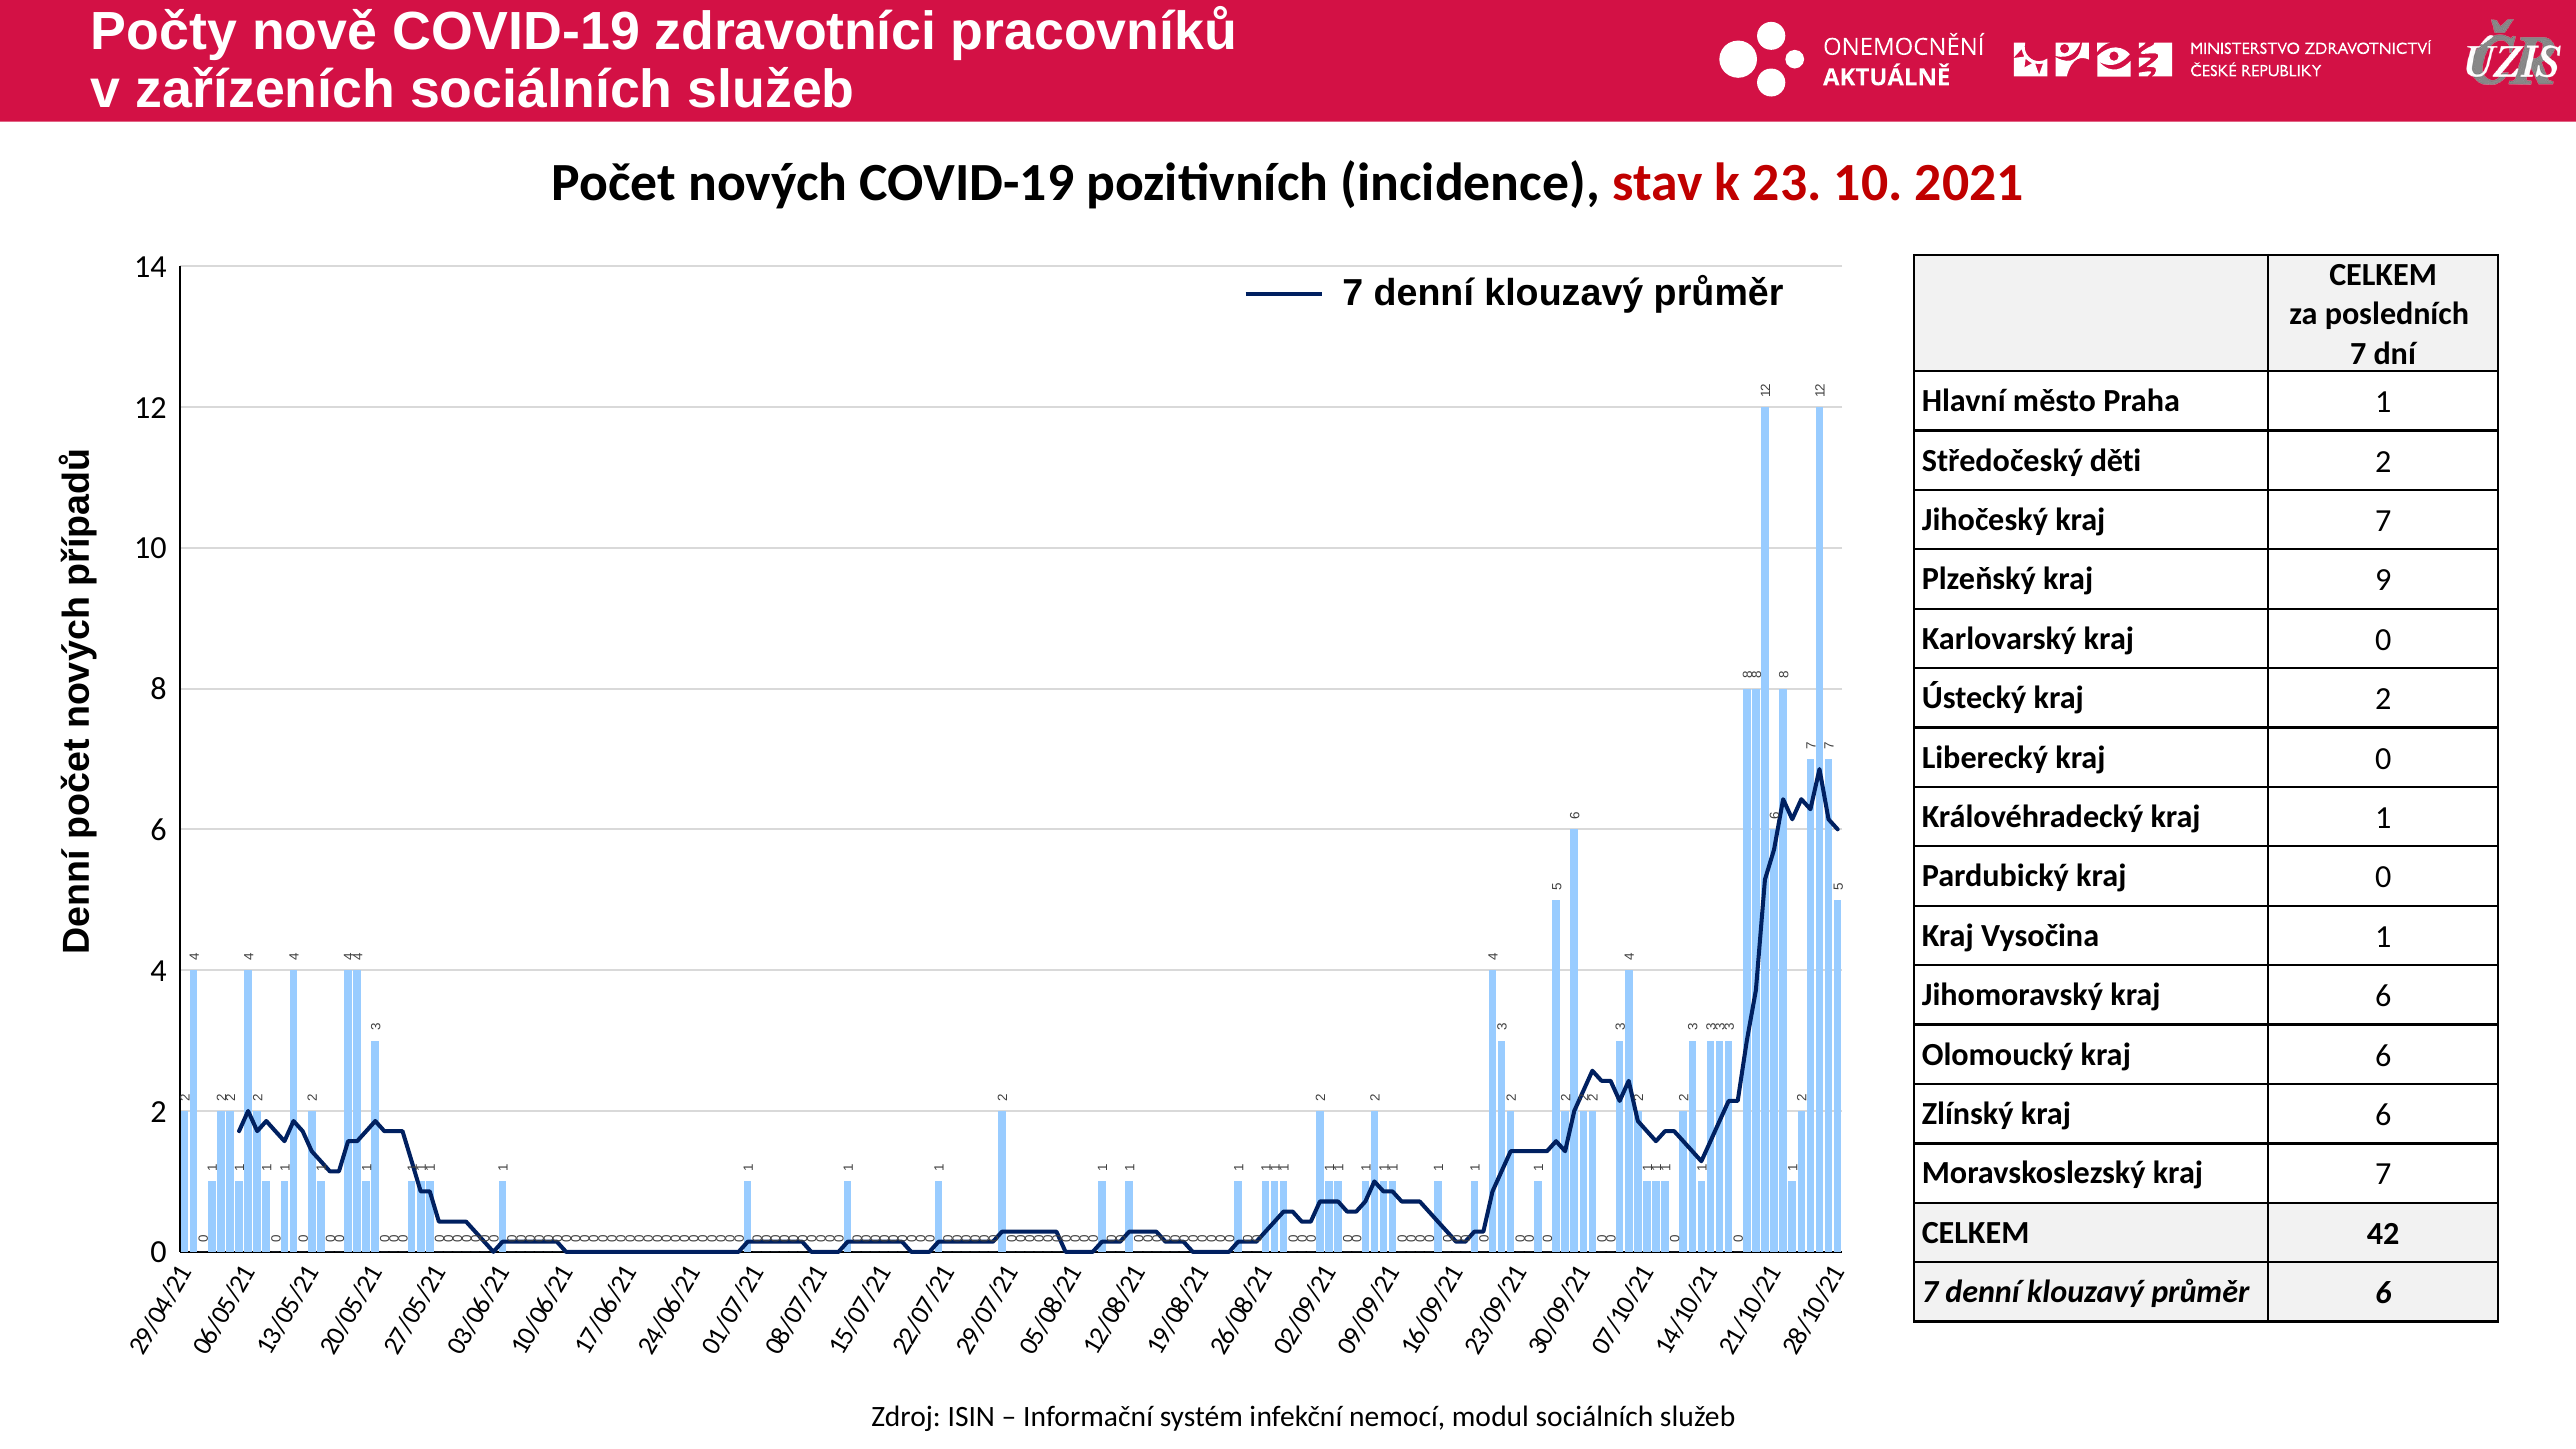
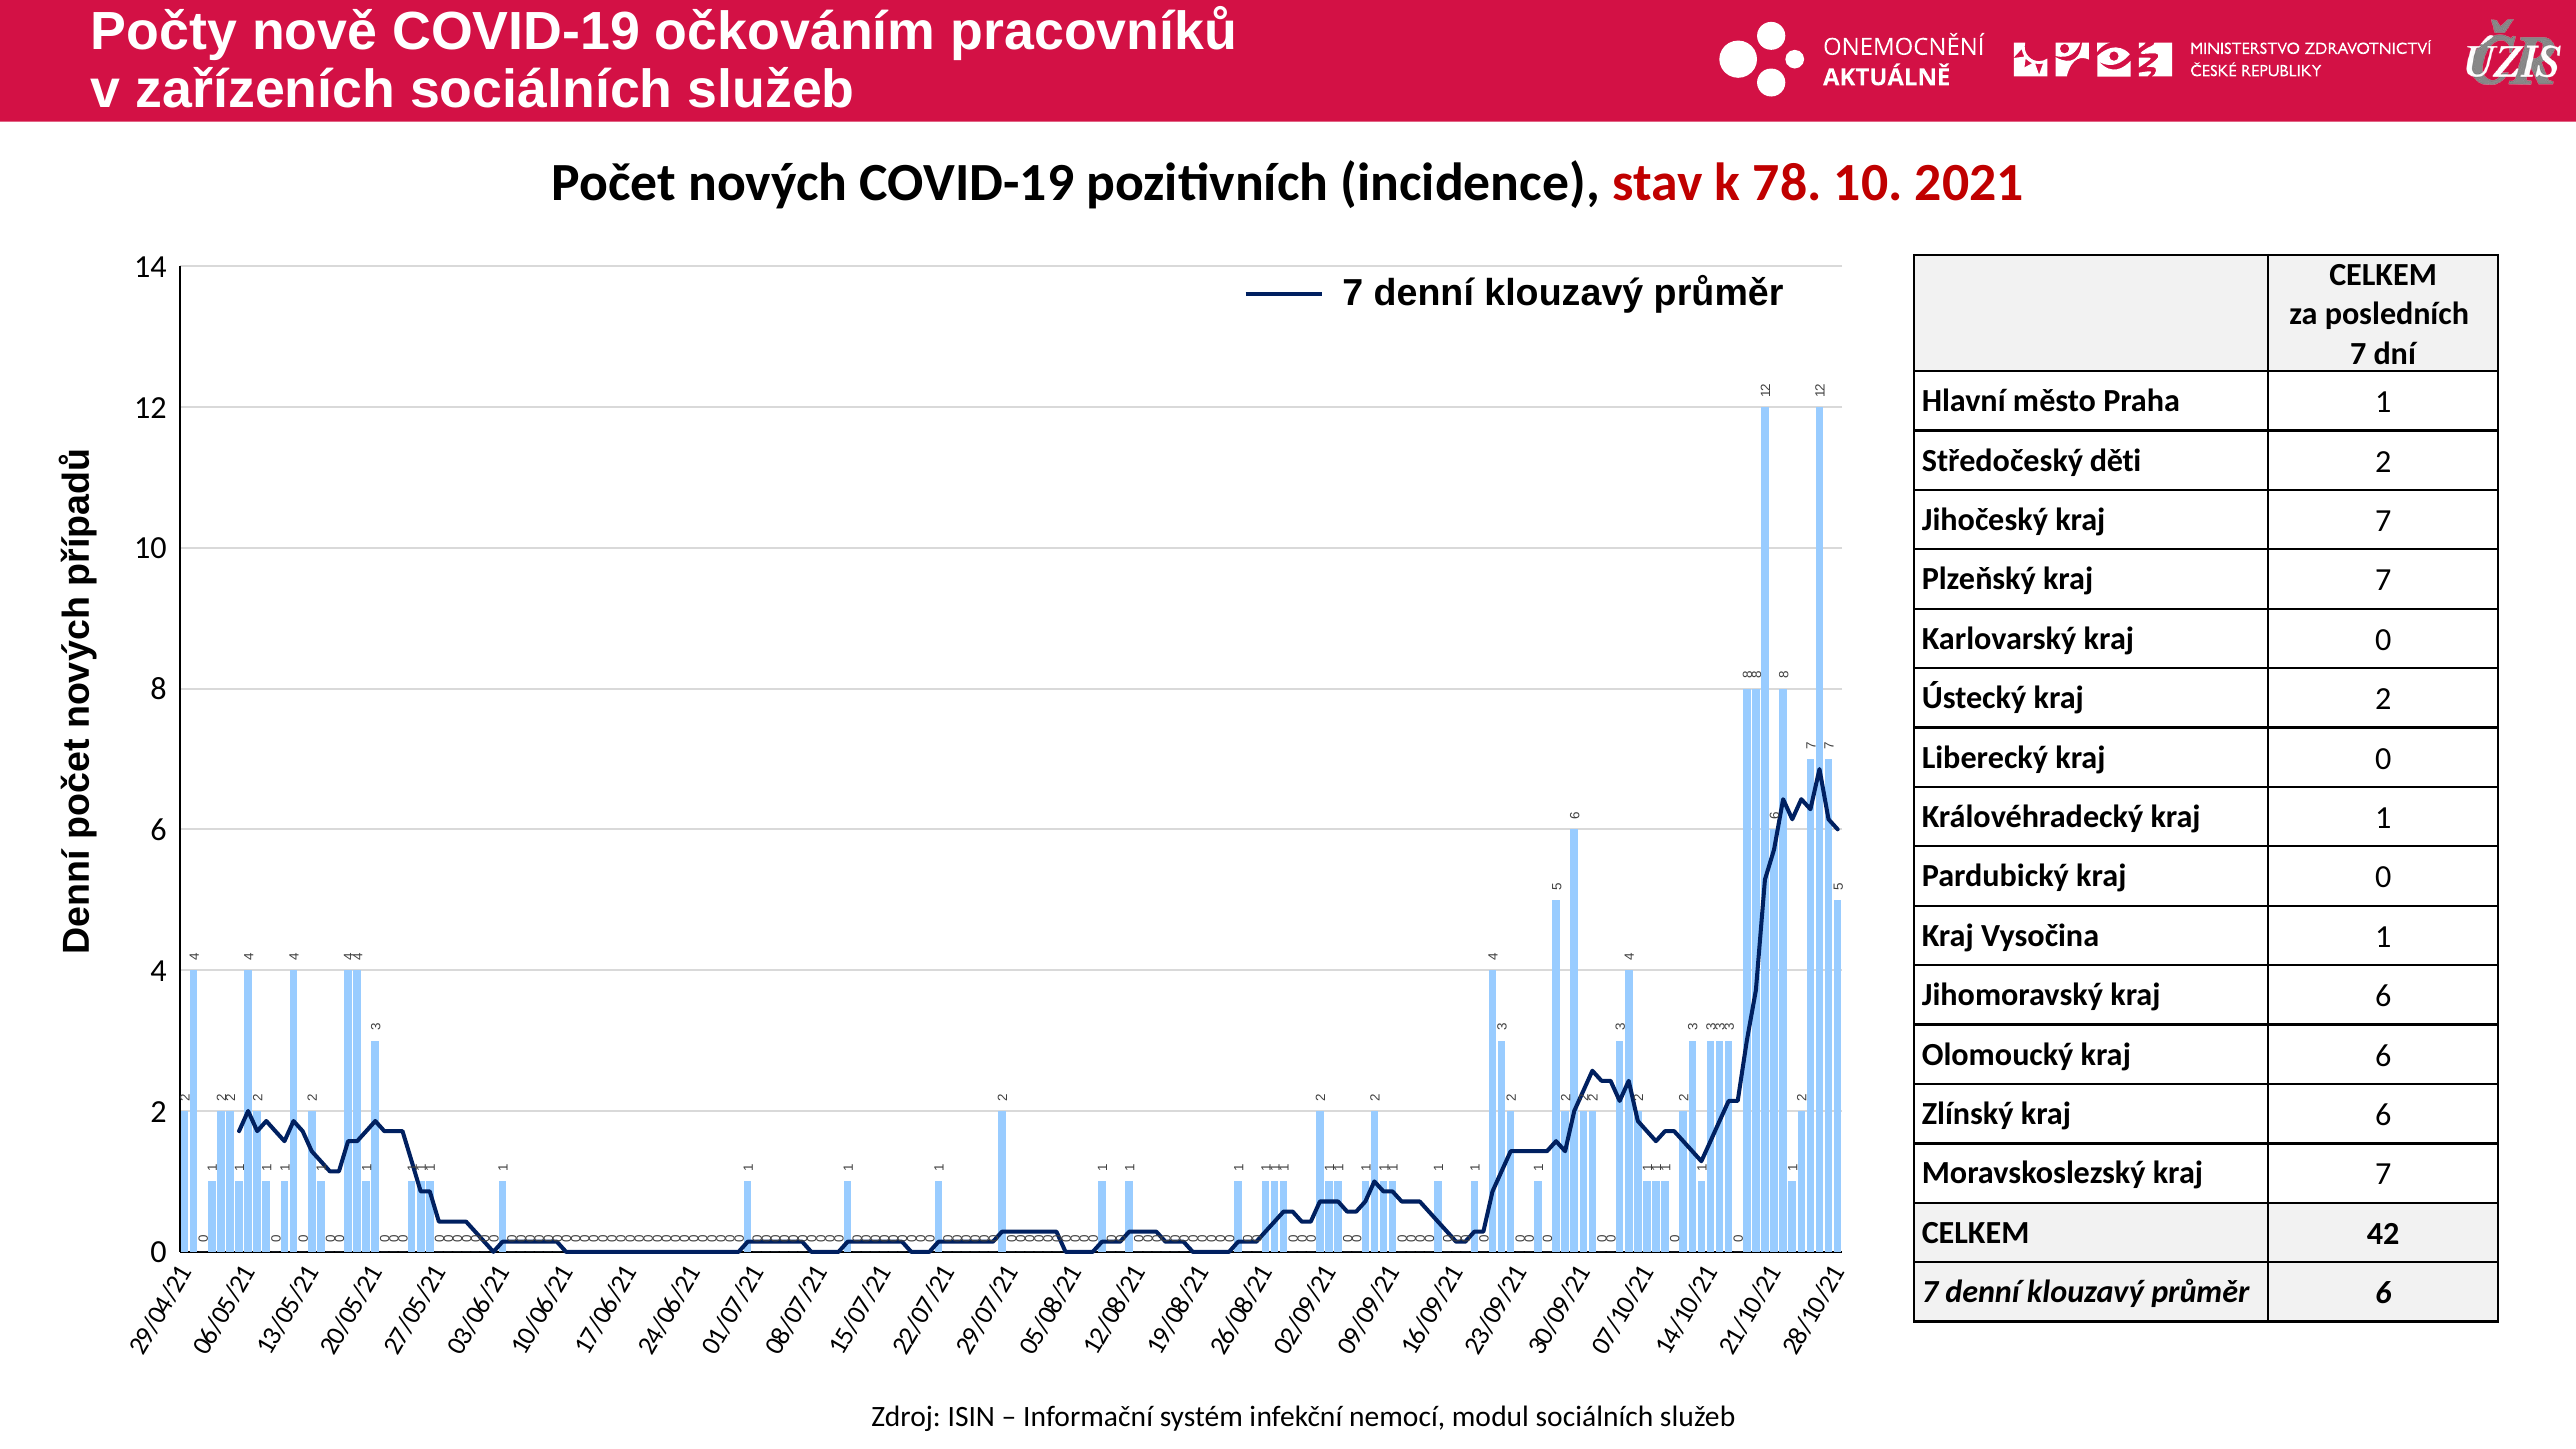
zdravotníci: zdravotníci -> očkováním
23: 23 -> 78
Plzeňský kraj 9: 9 -> 7
